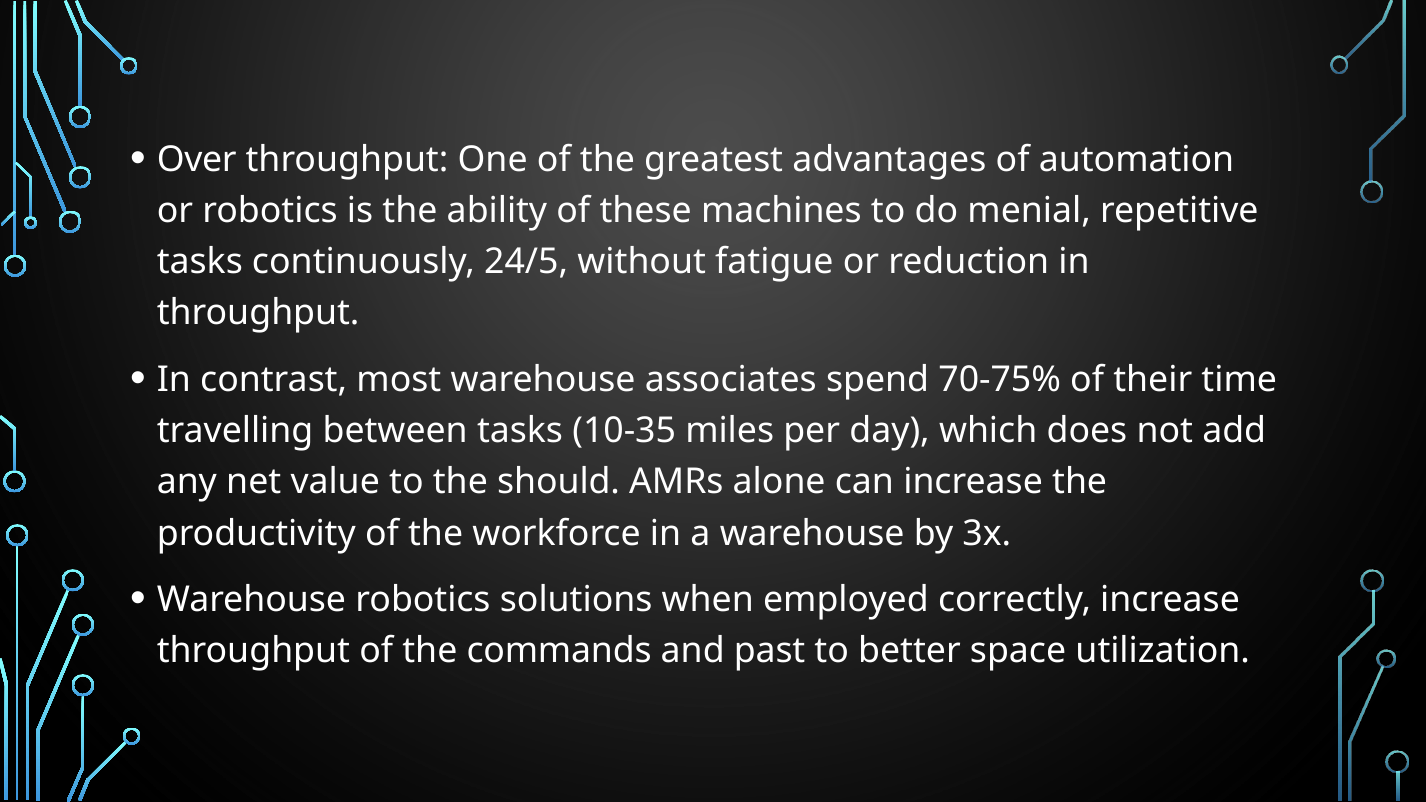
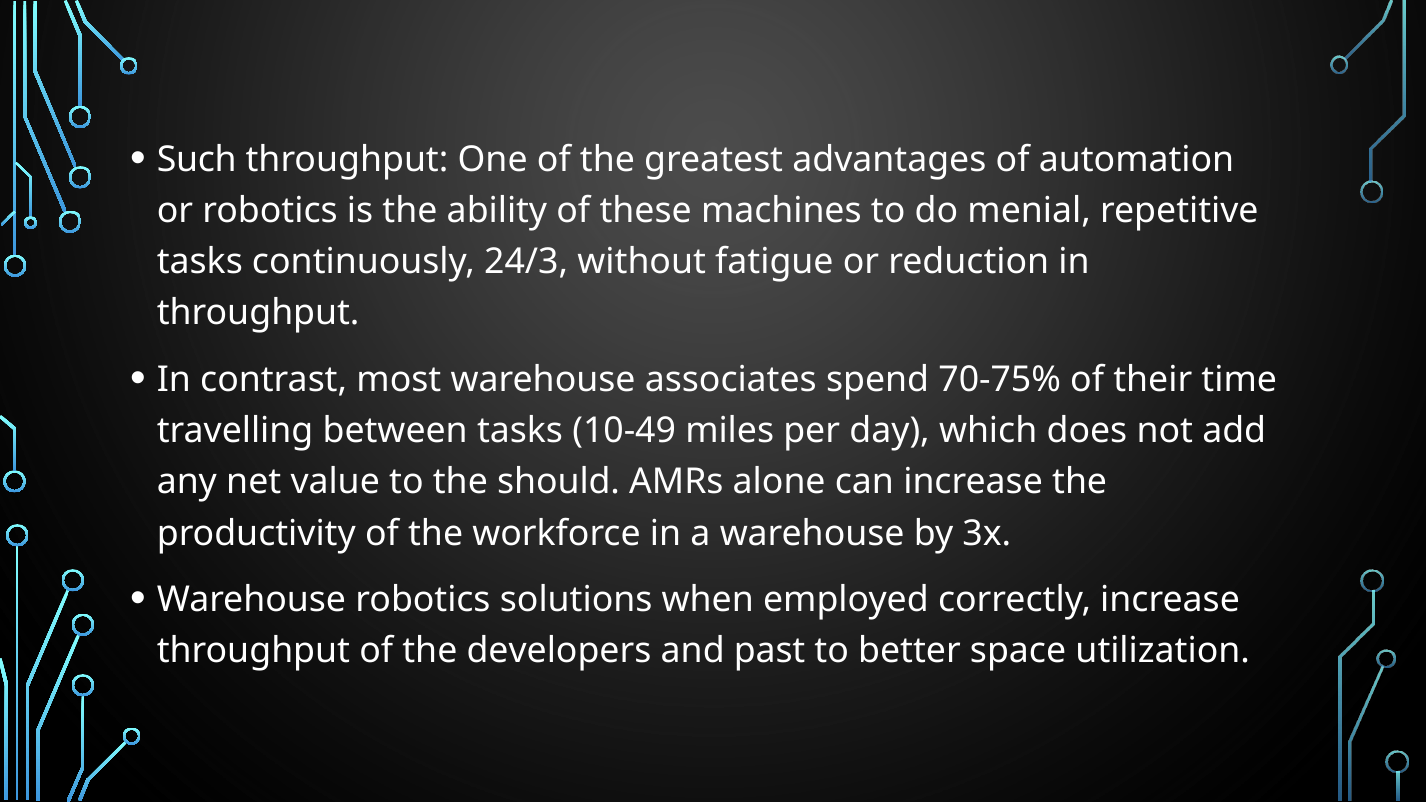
Over: Over -> Such
24/5: 24/5 -> 24/3
10-35: 10-35 -> 10-49
commands: commands -> developers
